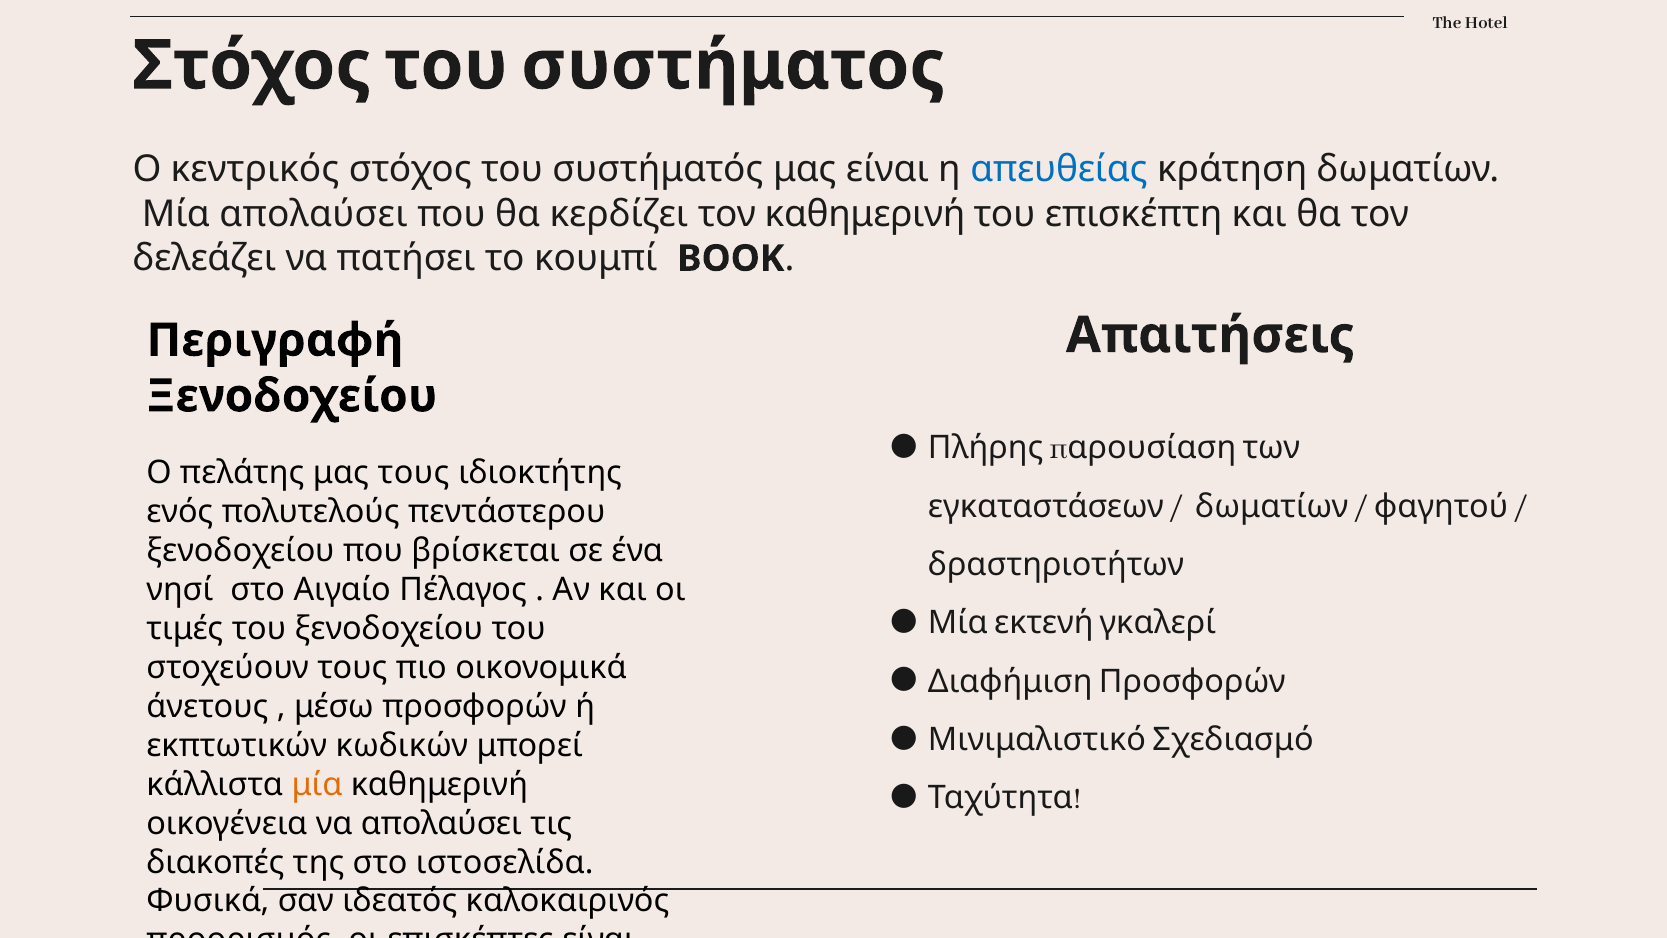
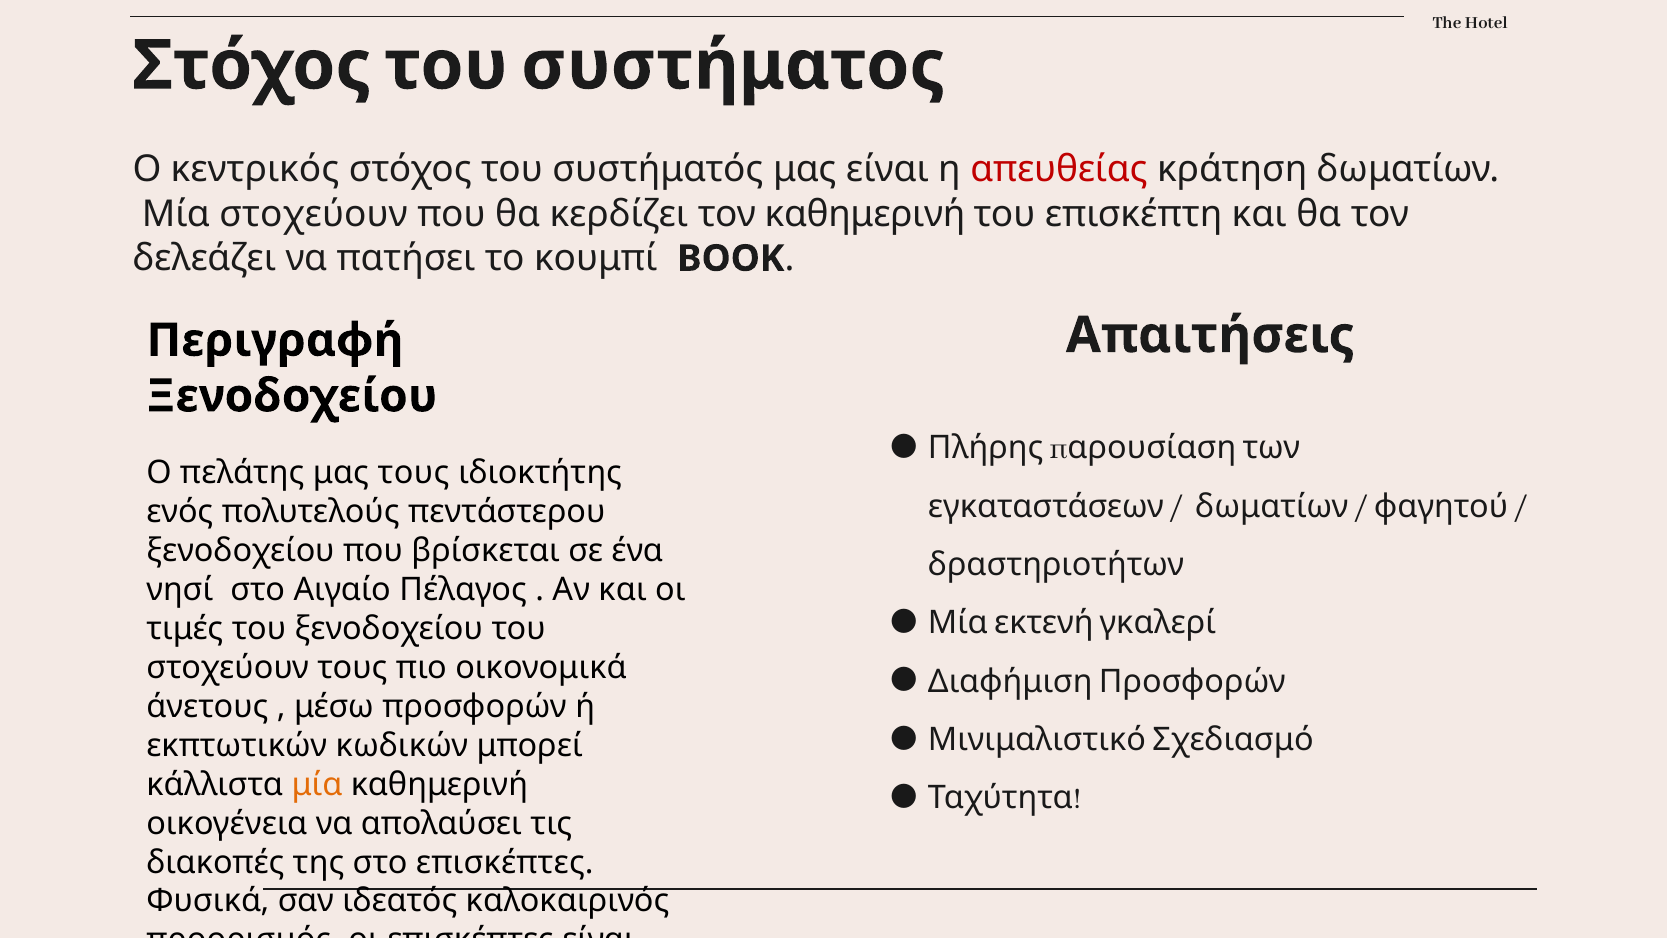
απευθείας colour: blue -> red
Μία απολαύσει: απολαύσει -> στοχεύουν
στο ιστοσελίδα: ιστοσελίδα -> επισκέπτες
